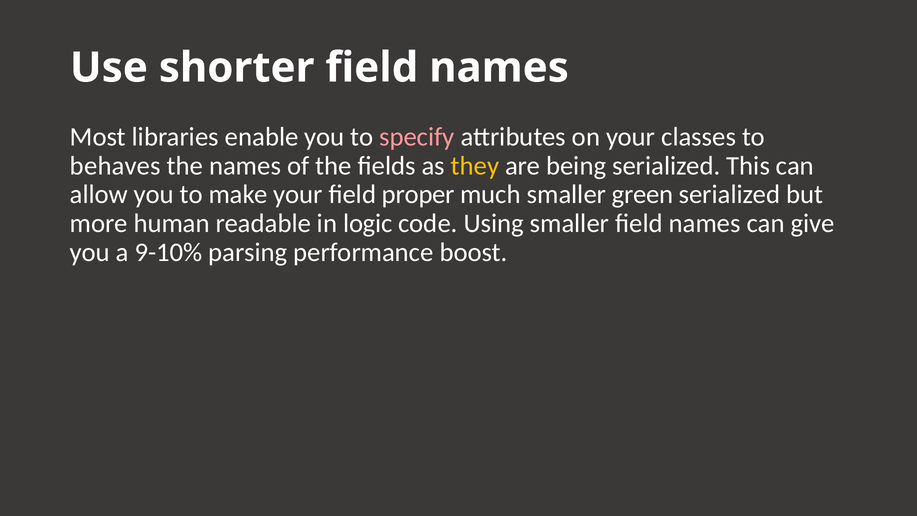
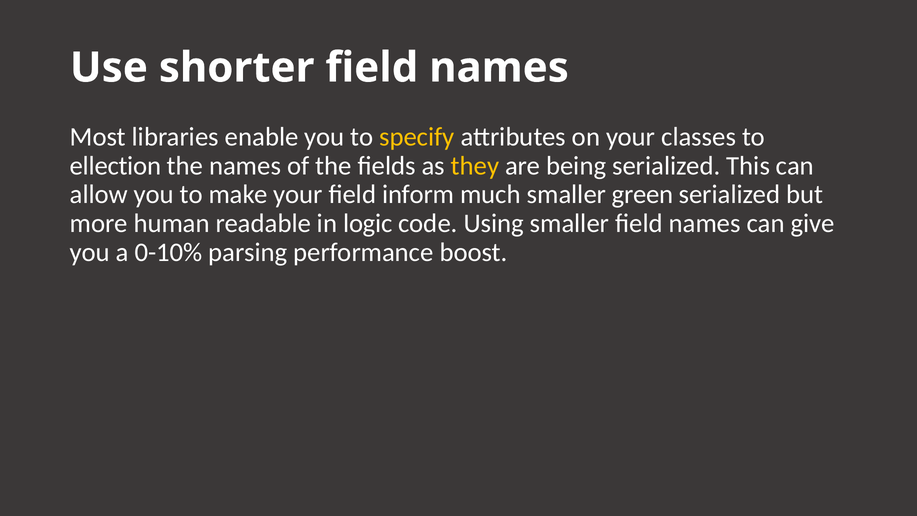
specify colour: pink -> yellow
behaves: behaves -> ellection
proper: proper -> inform
9-10%: 9-10% -> 0-10%
